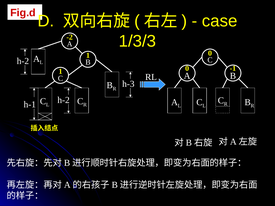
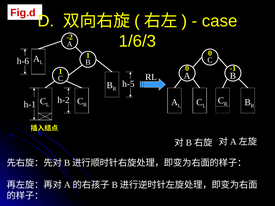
1/3/3: 1/3/3 -> 1/6/3
h-2 at (23, 61): h-2 -> h-6
h-3: h-3 -> h-5
